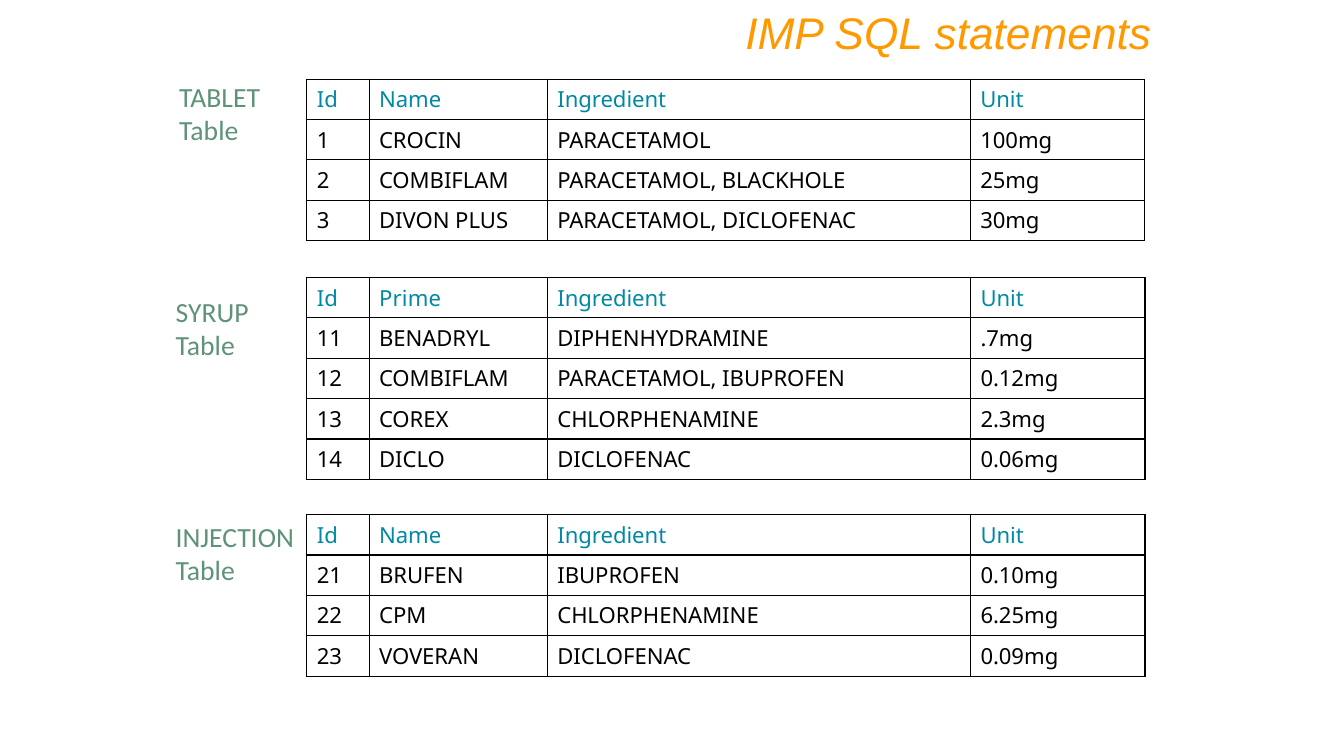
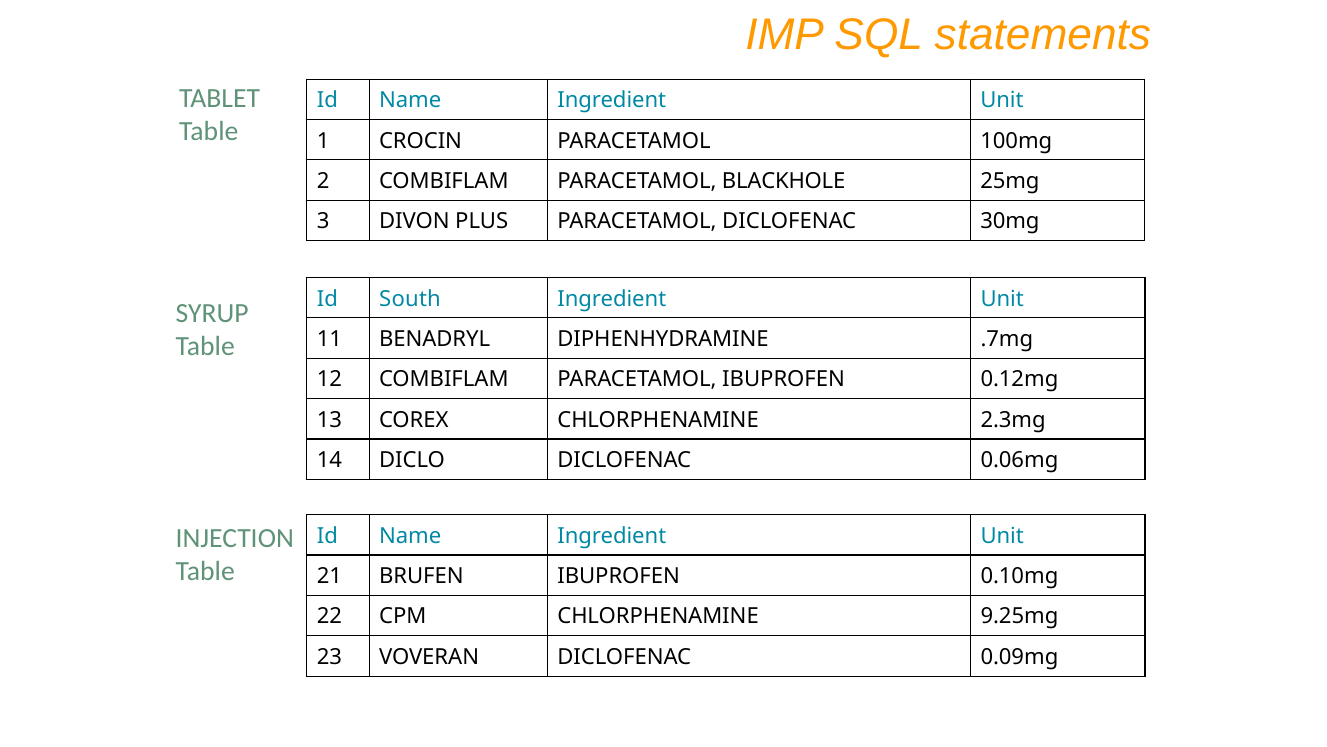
Prime: Prime -> South
6.25mg: 6.25mg -> 9.25mg
